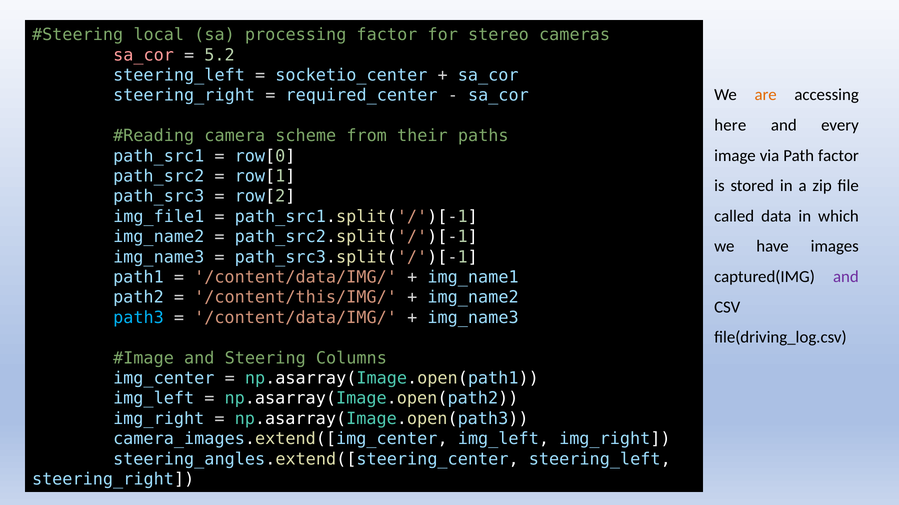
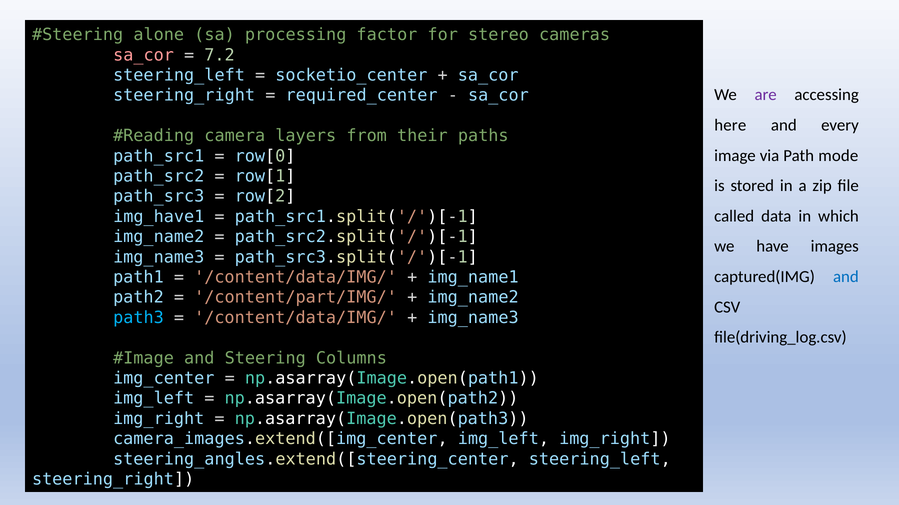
local: local -> alone
5.2: 5.2 -> 7.2
are colour: orange -> purple
scheme: scheme -> layers
Path factor: factor -> mode
img_file1: img_file1 -> img_have1
and at (846, 277) colour: purple -> blue
/content/this/IMG/: /content/this/IMG/ -> /content/part/IMG/
